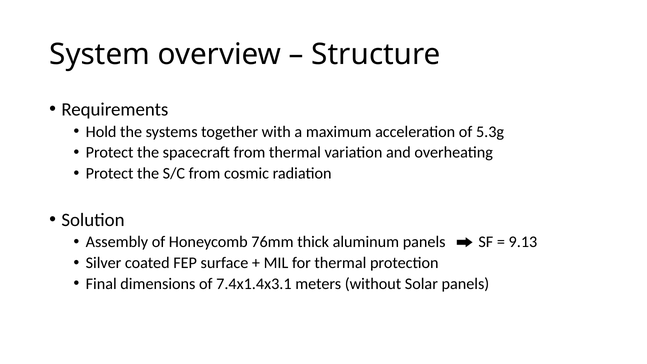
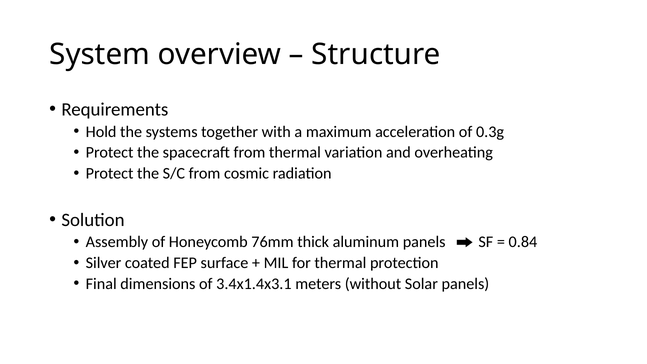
5.3g: 5.3g -> 0.3g
9.13: 9.13 -> 0.84
7.4x1.4x3.1: 7.4x1.4x3.1 -> 3.4x1.4x3.1
